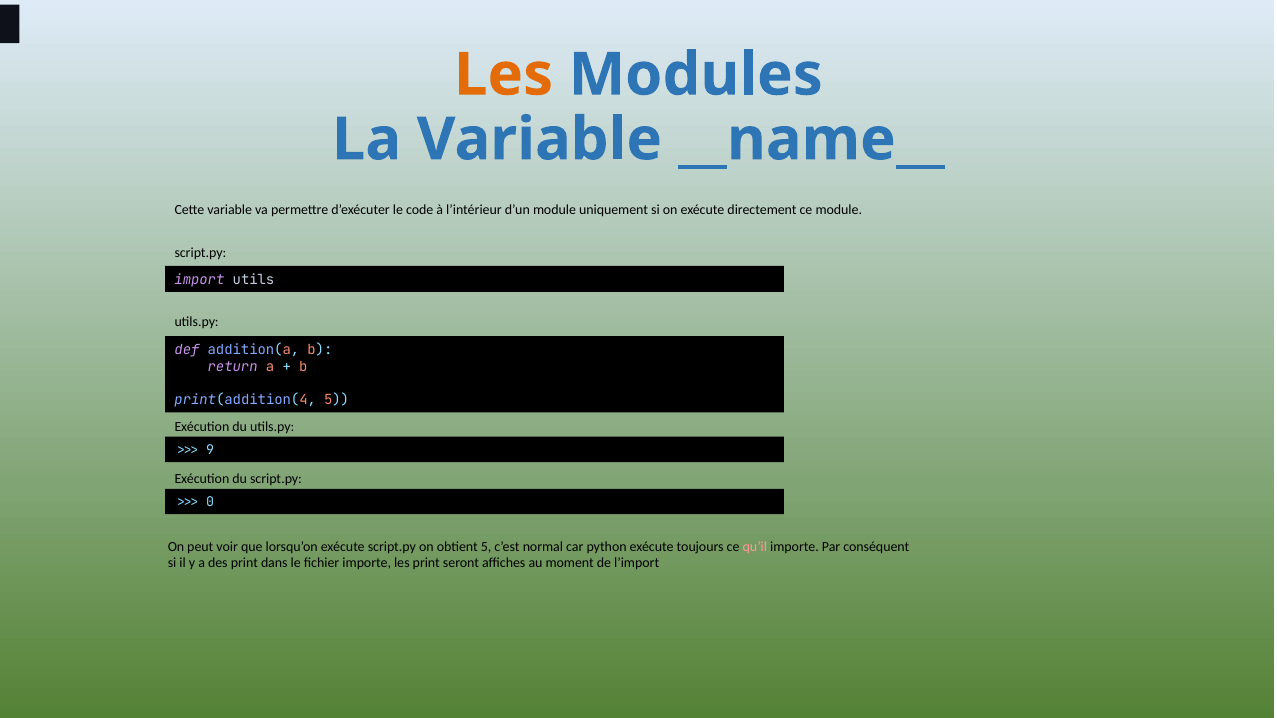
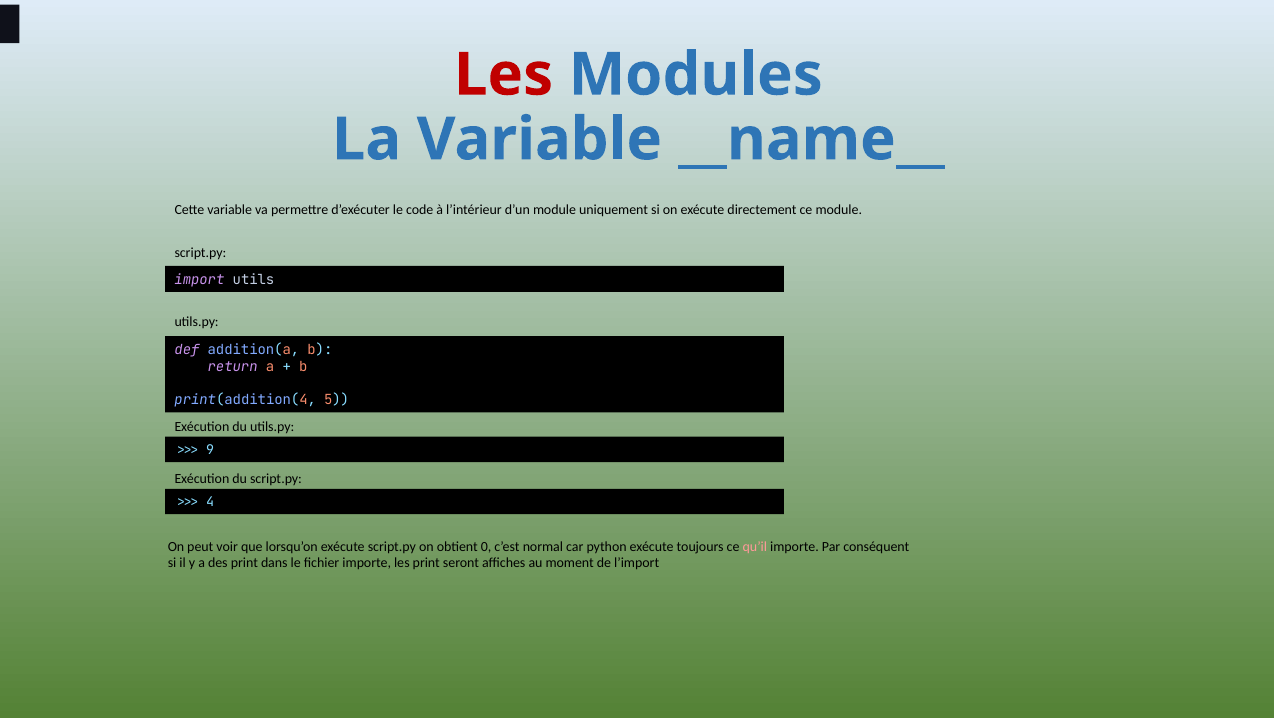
Les at (504, 75) colour: orange -> red
0: 0 -> 4
obtient 5: 5 -> 0
